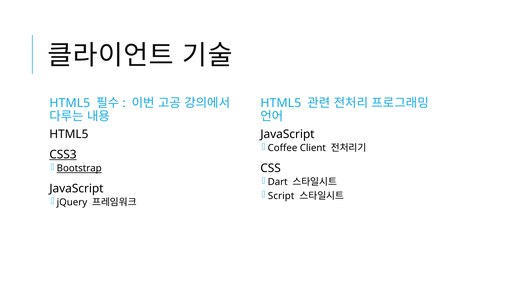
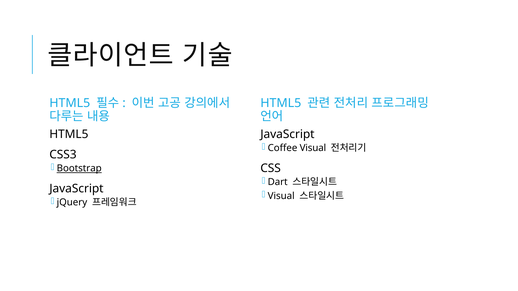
Coffee Client: Client -> Visual
CSS3 underline: present -> none
Script at (281, 196): Script -> Visual
